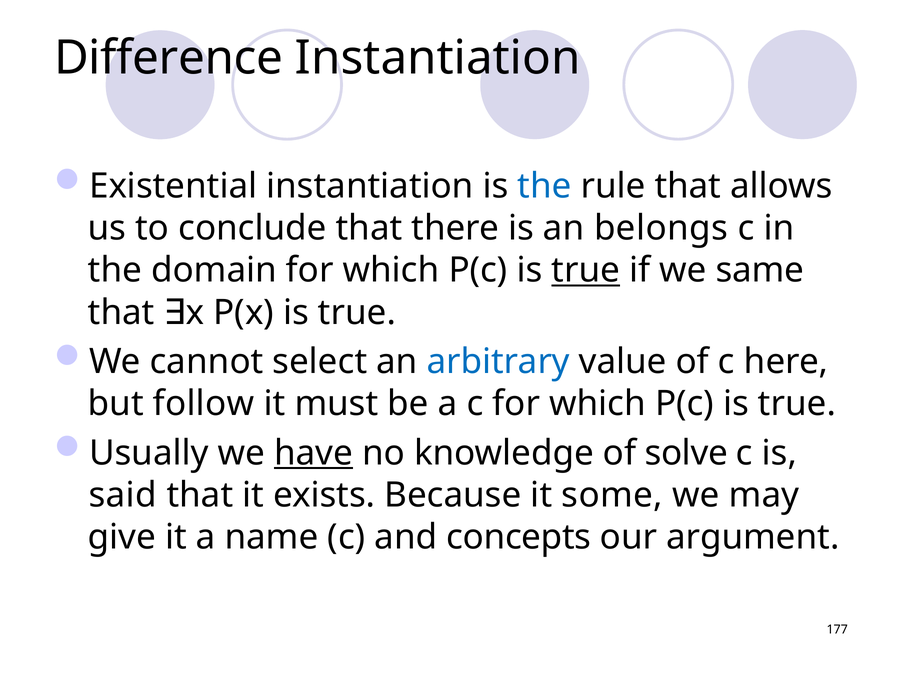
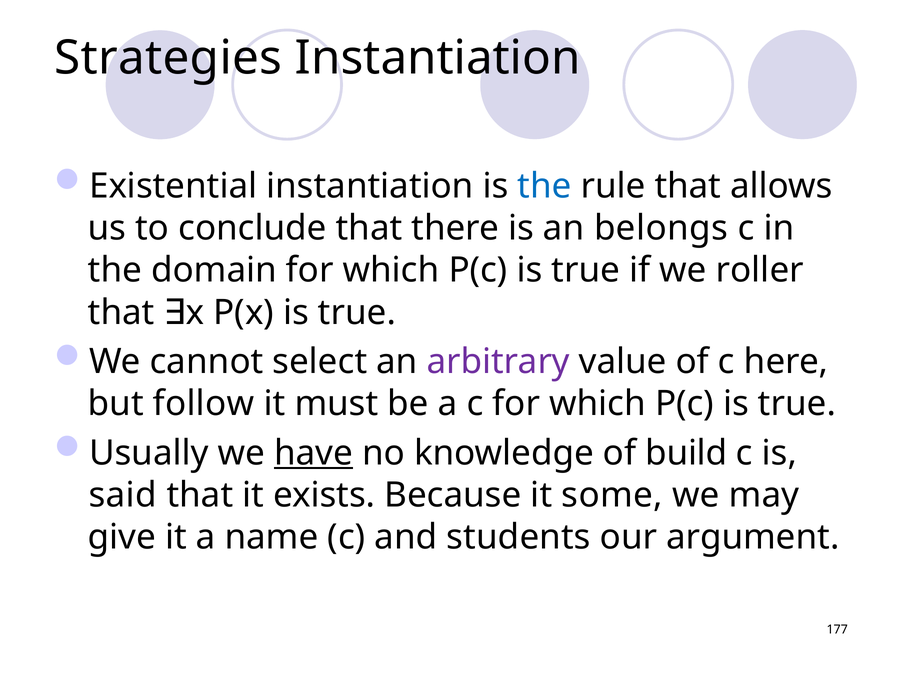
Difference: Difference -> Strategies
true at (586, 270) underline: present -> none
same: same -> roller
arbitrary colour: blue -> purple
solve: solve -> build
concepts: concepts -> students
